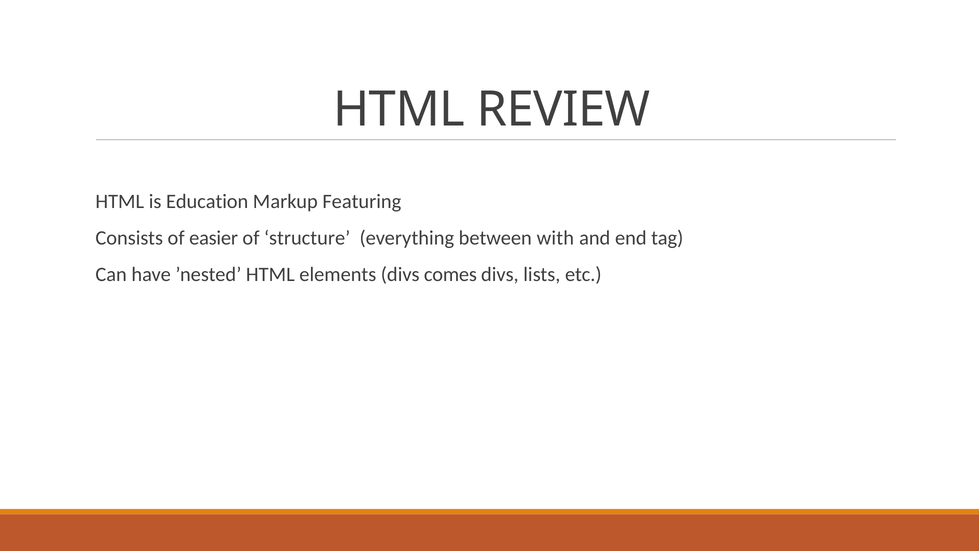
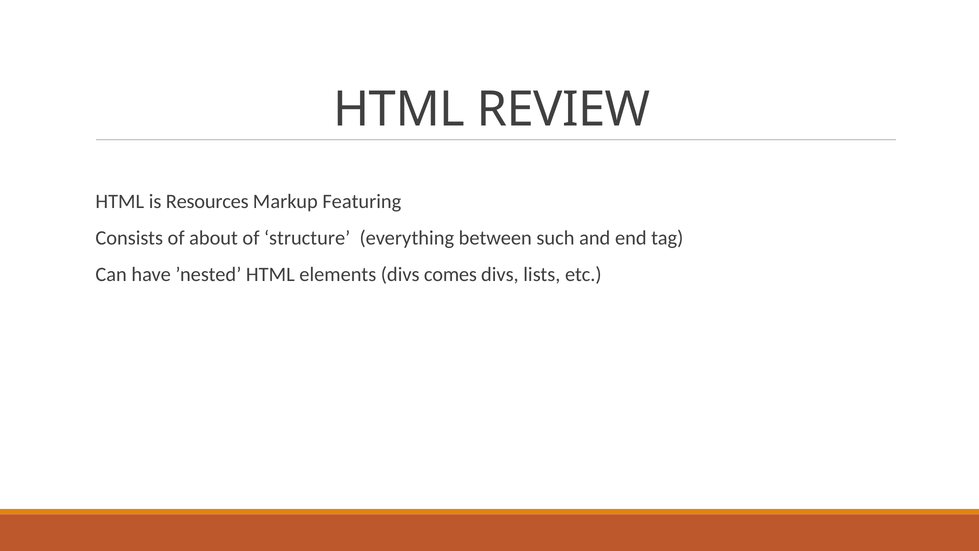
Education: Education -> Resources
easier: easier -> about
with: with -> such
